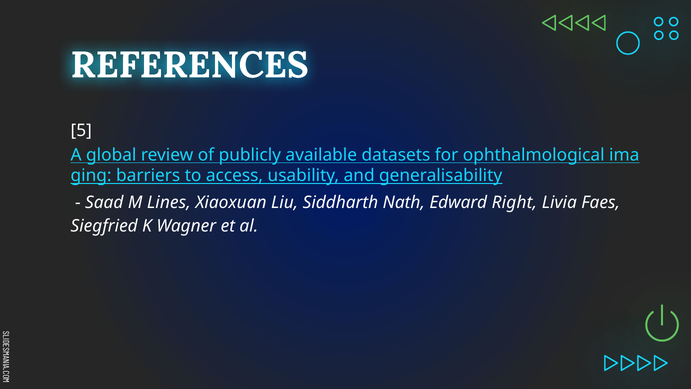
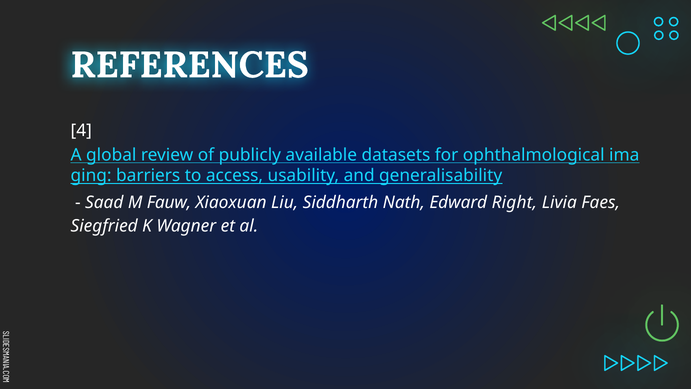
5: 5 -> 4
Lines: Lines -> Fauw
